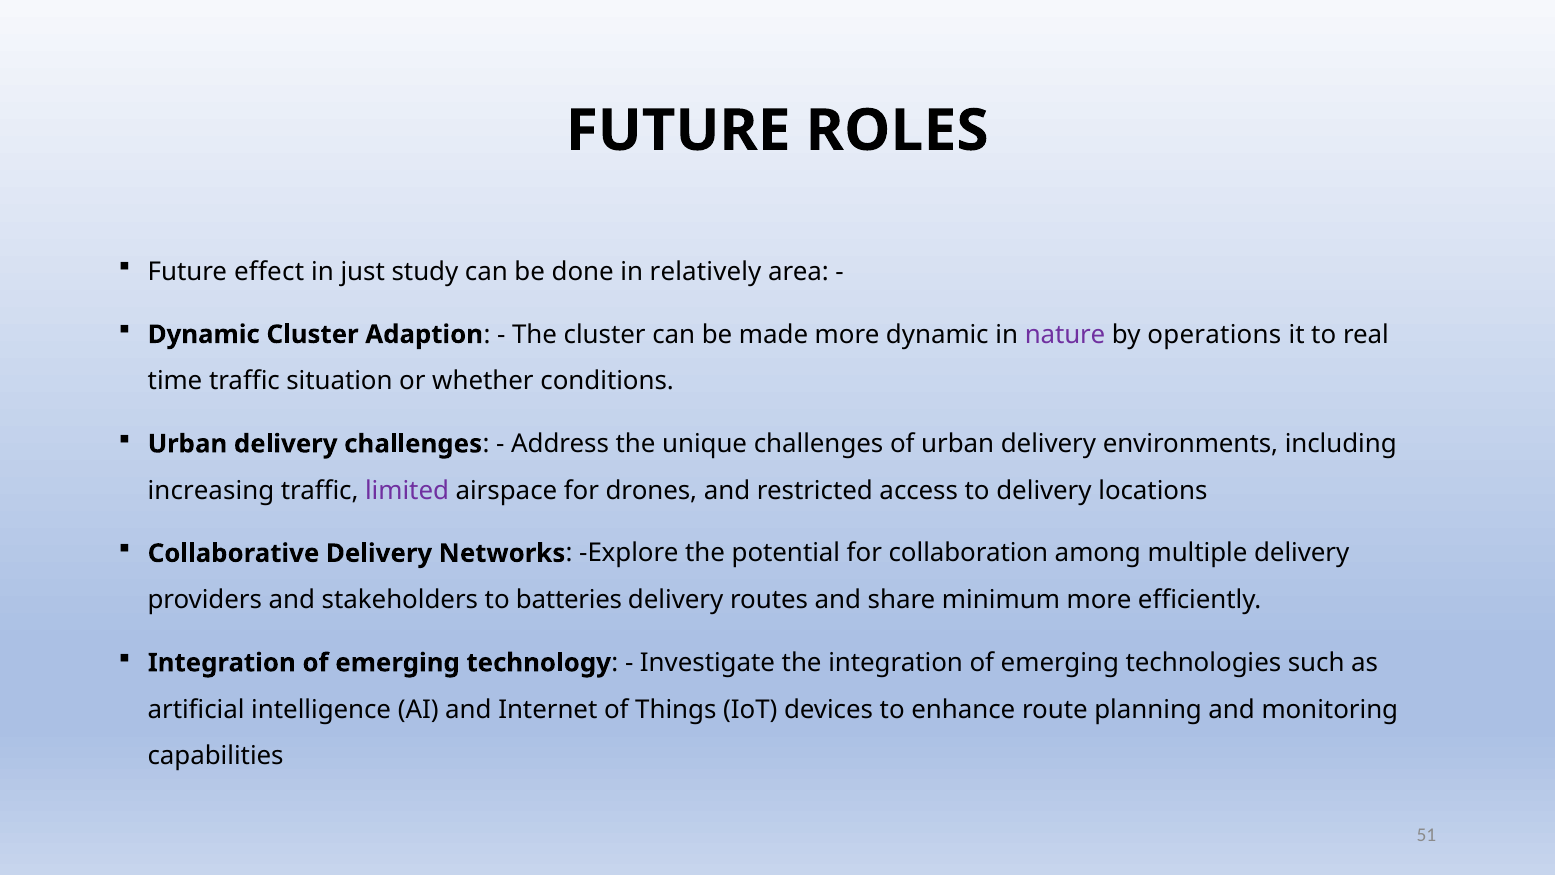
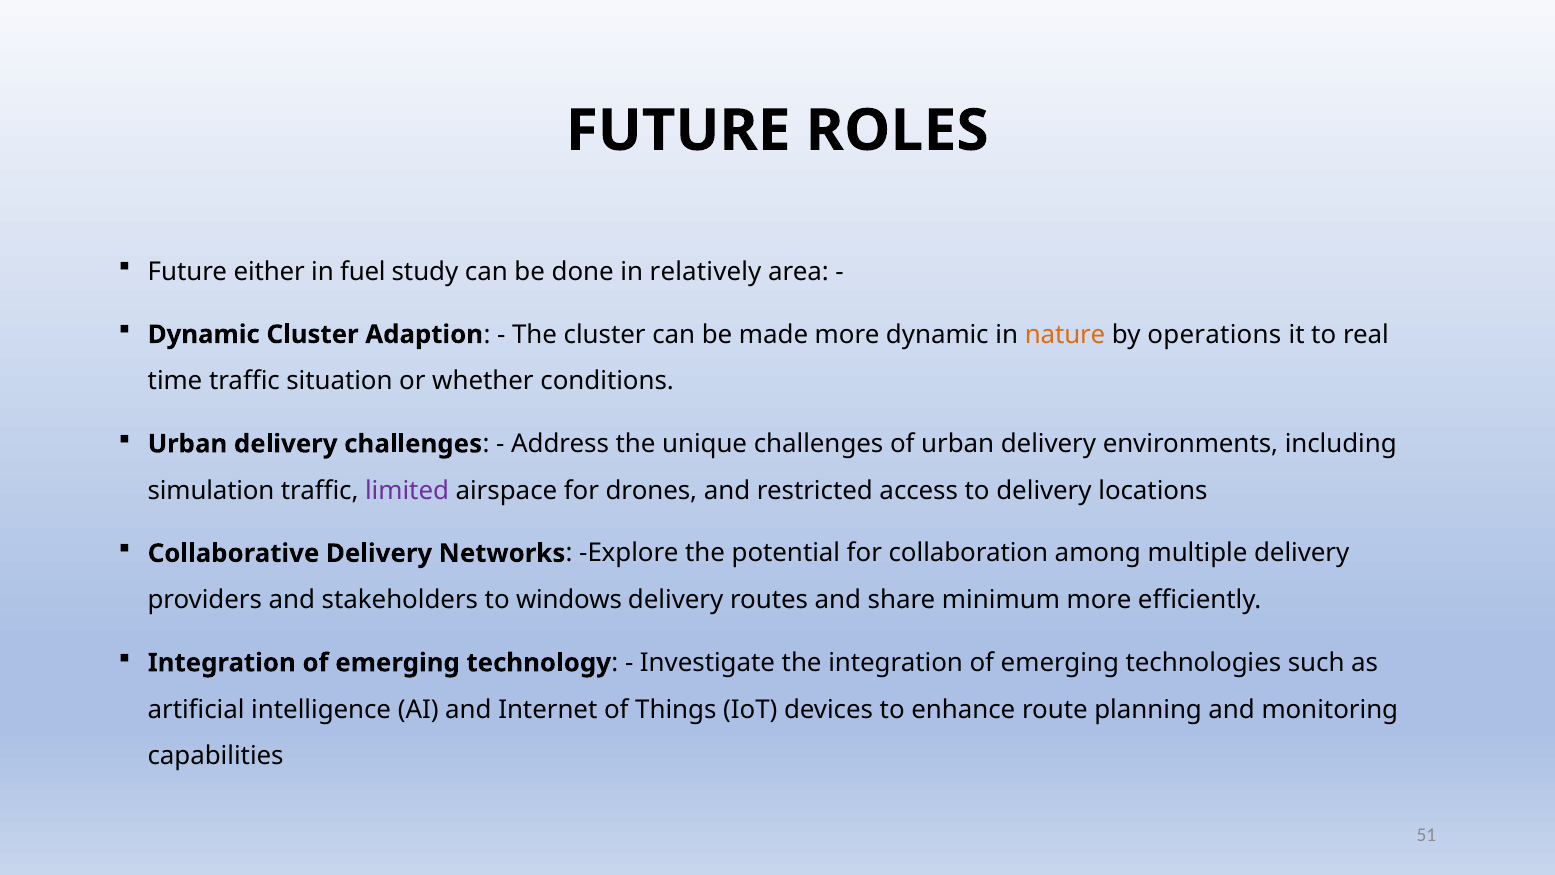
effect: effect -> either
just: just -> fuel
nature colour: purple -> orange
increasing: increasing -> simulation
batteries: batteries -> windows
